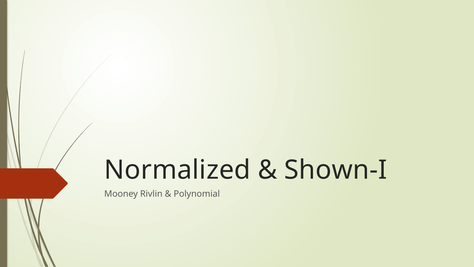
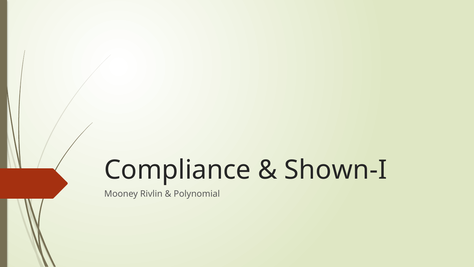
Normalized: Normalized -> Compliance
